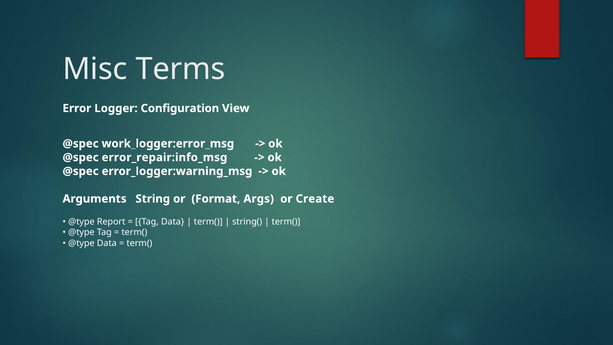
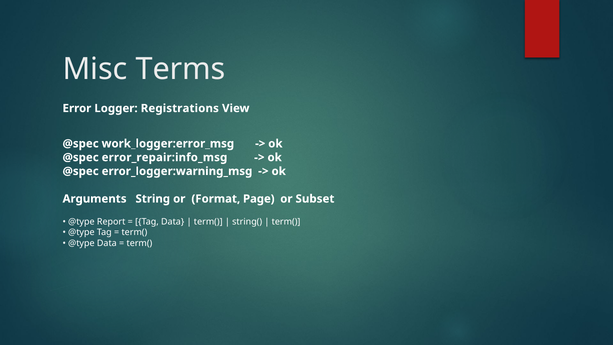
Configuration: Configuration -> Registrations
Args: Args -> Page
Create: Create -> Subset
